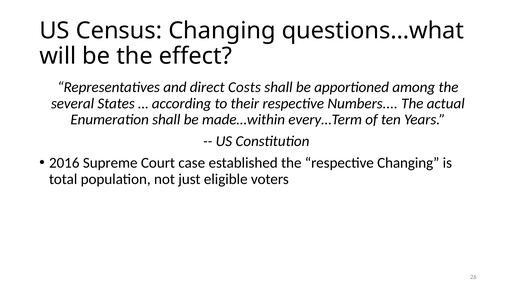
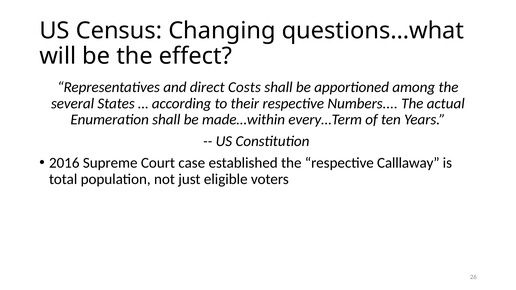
respective Changing: Changing -> Calllaway
